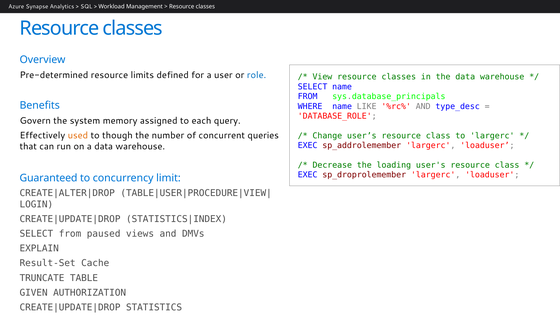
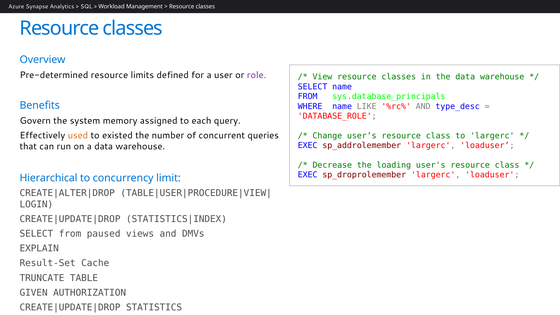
role colour: blue -> purple
though: though -> existed
Guaranteed: Guaranteed -> Hierarchical
